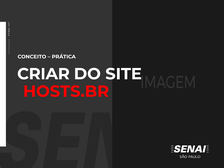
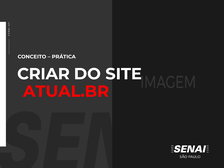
HOSTS.BR: HOSTS.BR -> ATUAL.BR
